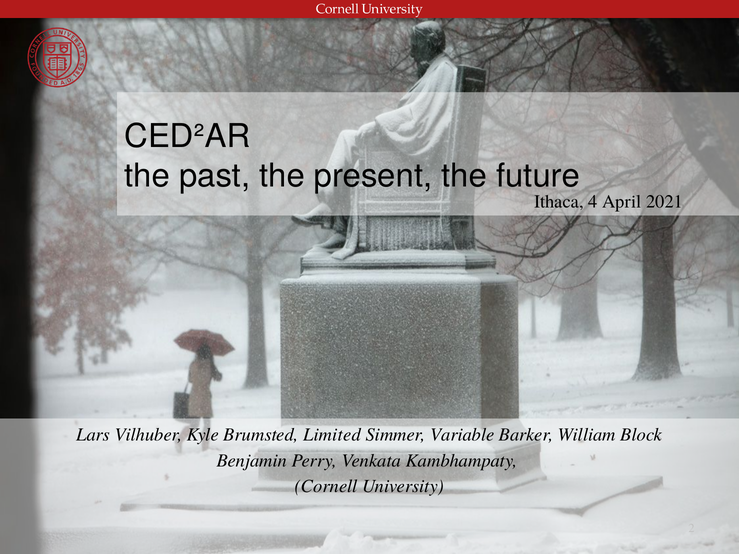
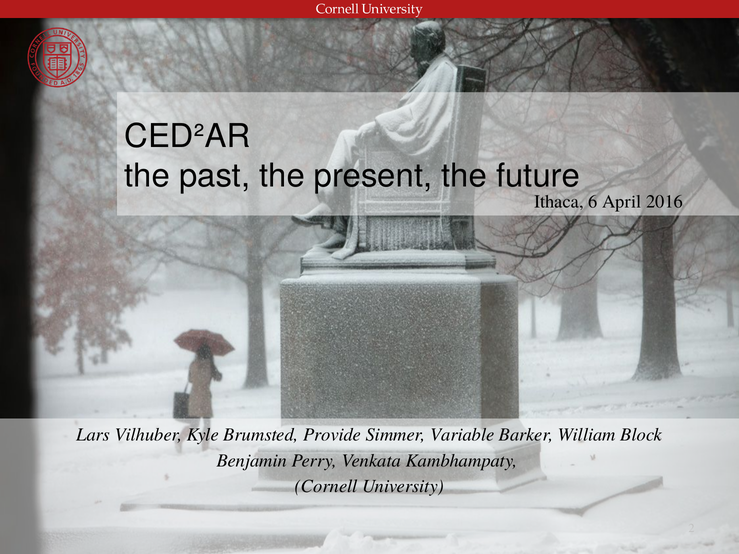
4: 4 -> 6
2021: 2021 -> 2016
Limited: Limited -> Provide
